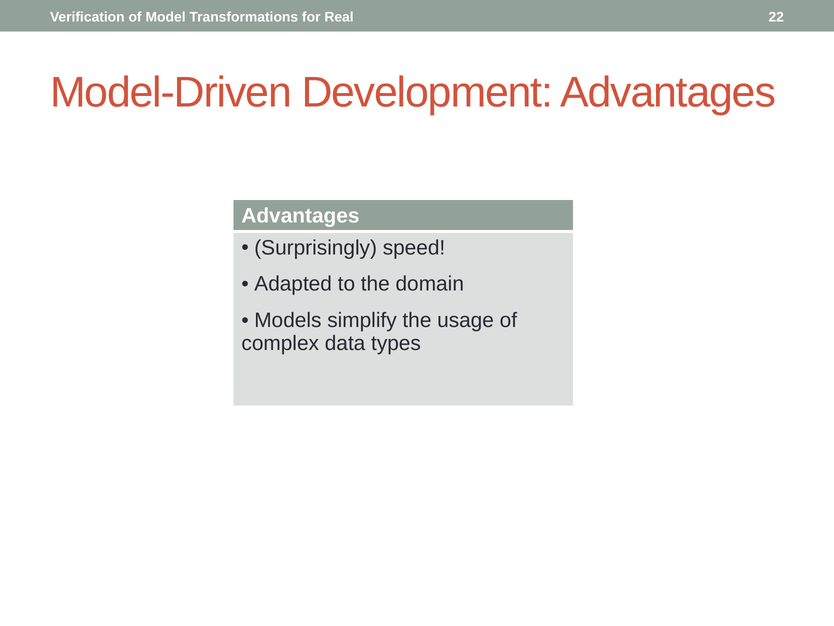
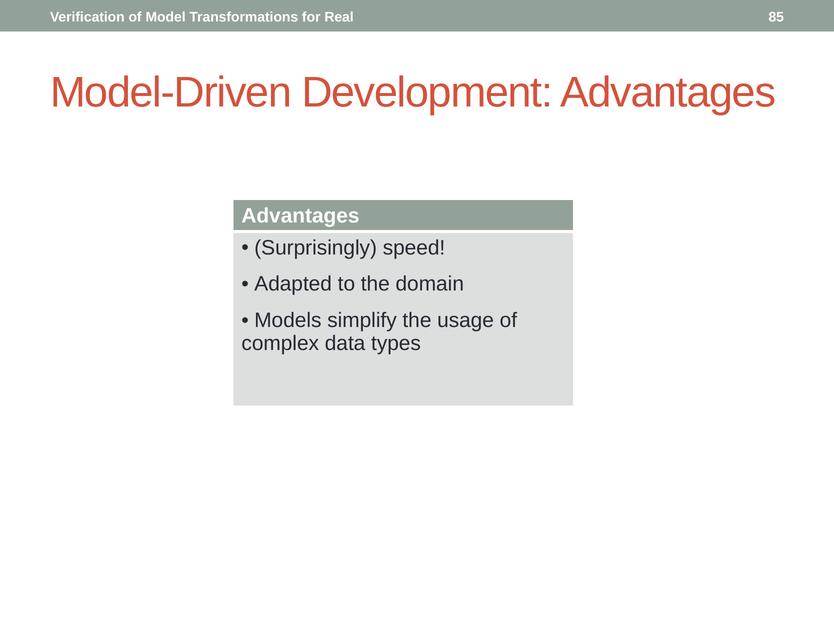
22: 22 -> 85
